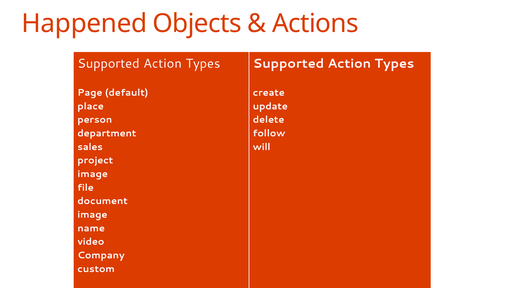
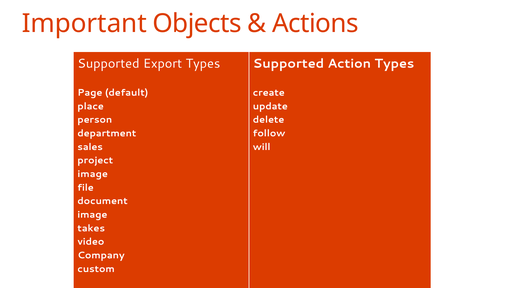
Happened: Happened -> Important
Action at (163, 63): Action -> Export
name: name -> takes
